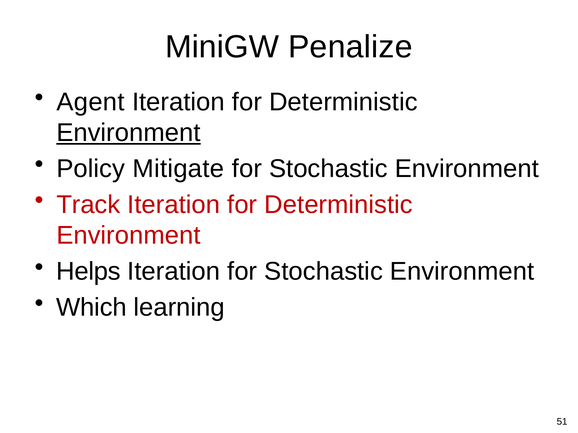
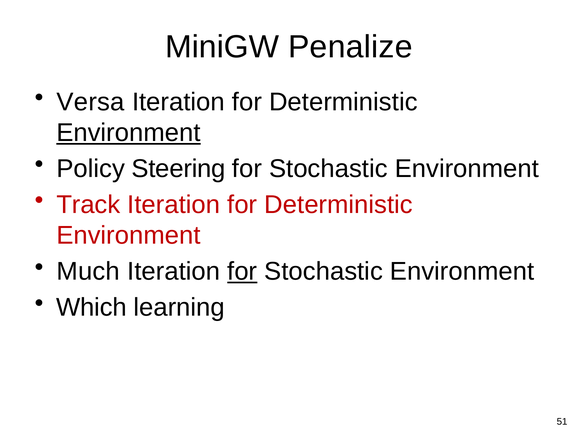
Agent: Agent -> Versa
Mitigate: Mitigate -> Steering
Helps: Helps -> Much
for at (242, 272) underline: none -> present
